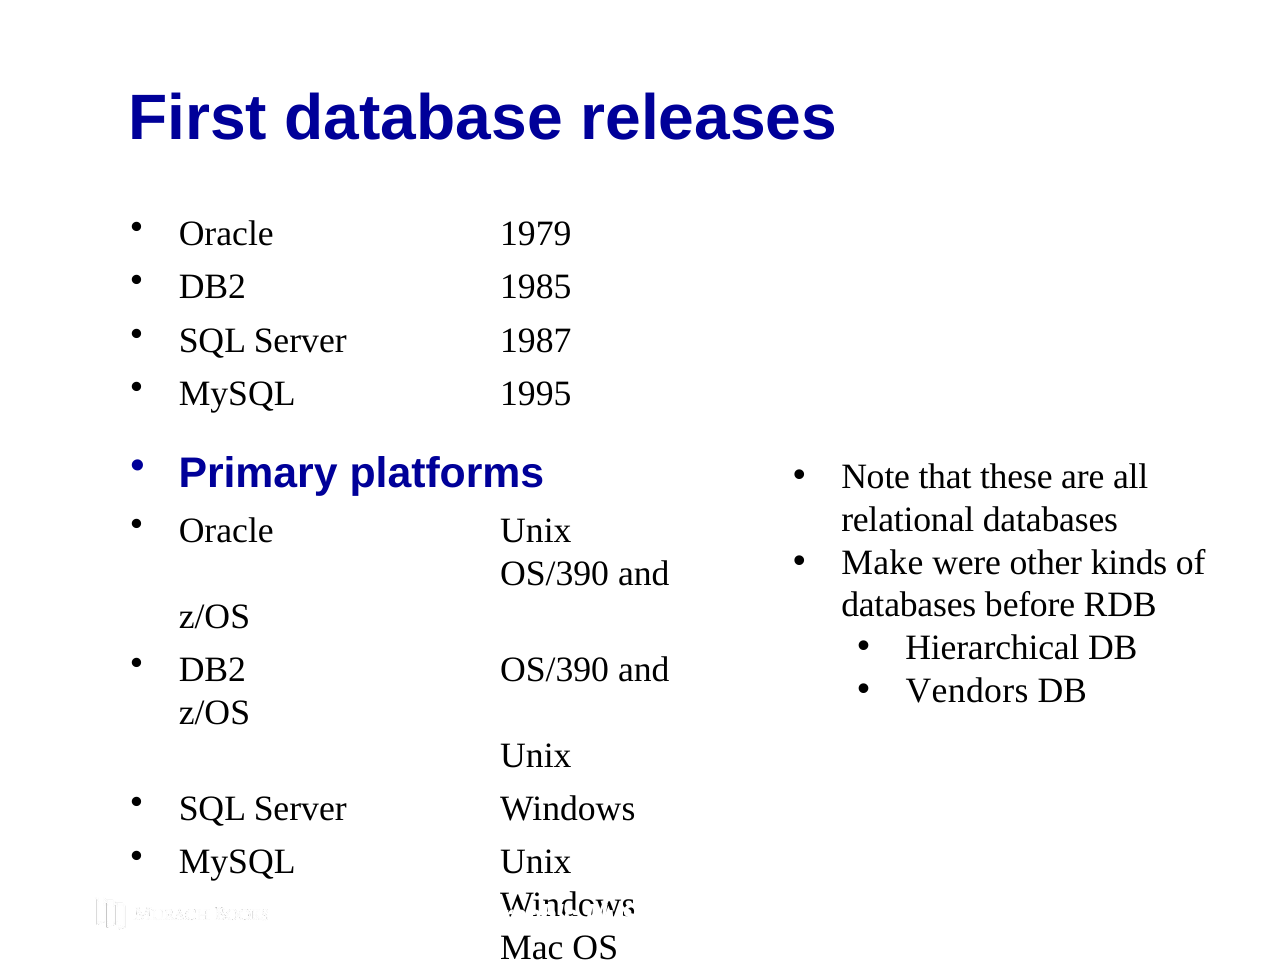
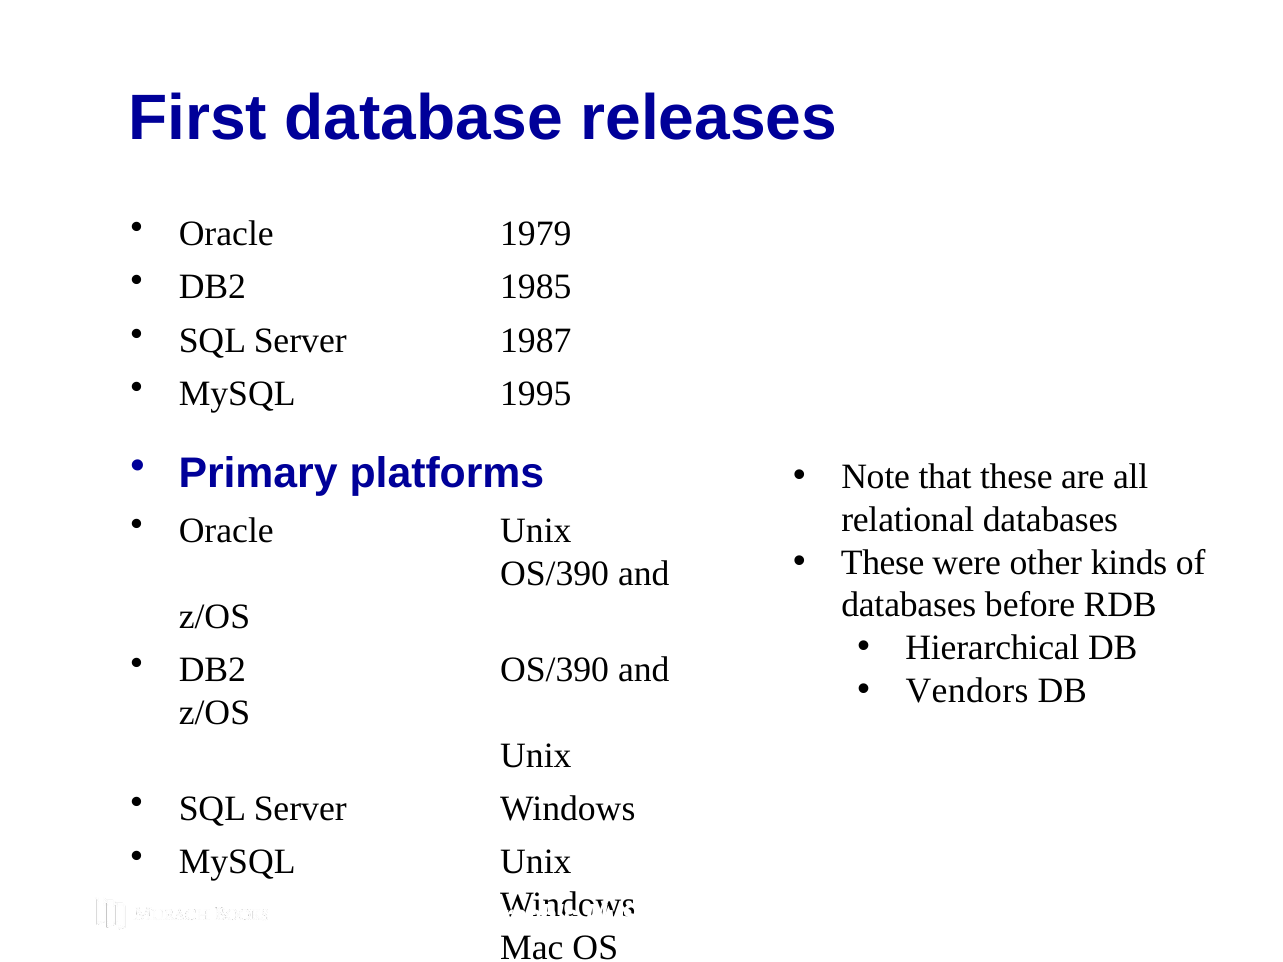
Make at (882, 563): Make -> These
